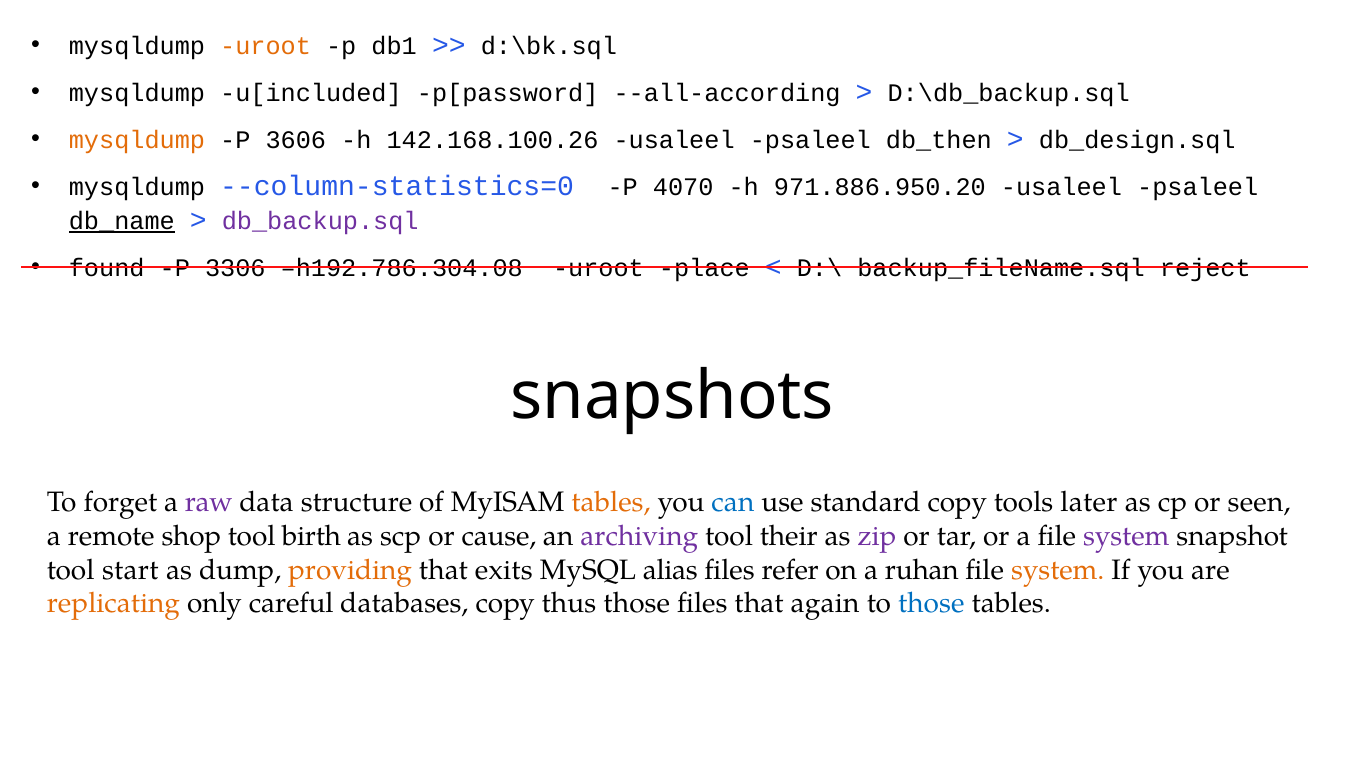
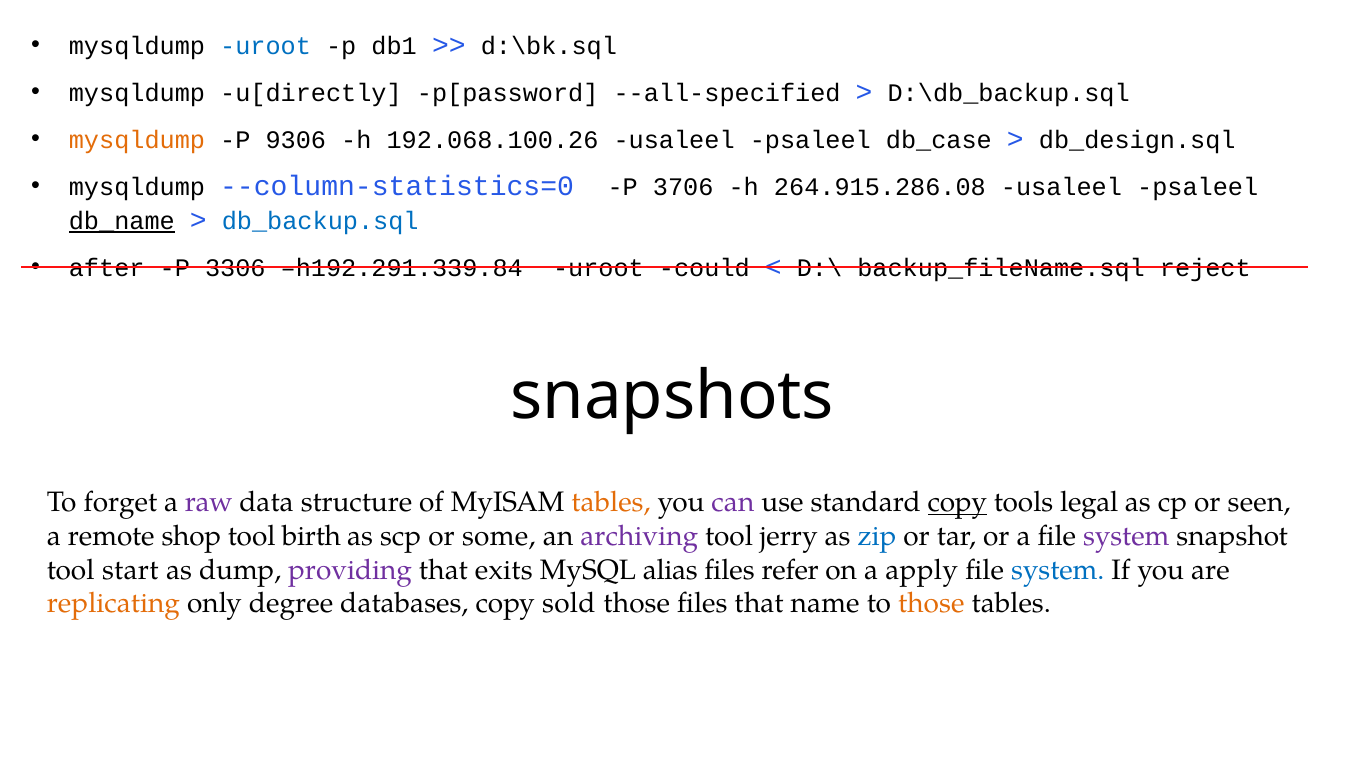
uroot at (266, 46) colour: orange -> blue
u[included: u[included -> u[directly
--all-according: --all-according -> --all-specified
3606: 3606 -> 9306
142.168.100.26: 142.168.100.26 -> 192.068.100.26
db_then: db_then -> db_case
4070: 4070 -> 3706
971.886.950.20: 971.886.950.20 -> 264.915.286.08
db_backup.sql colour: purple -> blue
found: found -> after
h192.786.304.08: h192.786.304.08 -> h192.291.339.84
place: place -> could
can colour: blue -> purple
copy at (957, 502) underline: none -> present
later: later -> legal
cause: cause -> some
their: their -> jerry
zip colour: purple -> blue
providing colour: orange -> purple
ruhan: ruhan -> apply
system at (1058, 570) colour: orange -> blue
careful: careful -> degree
thus: thus -> sold
again: again -> name
those at (931, 603) colour: blue -> orange
